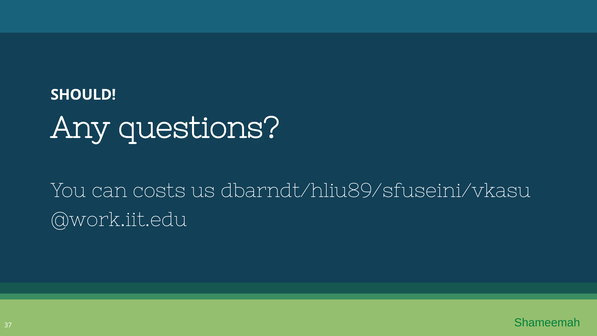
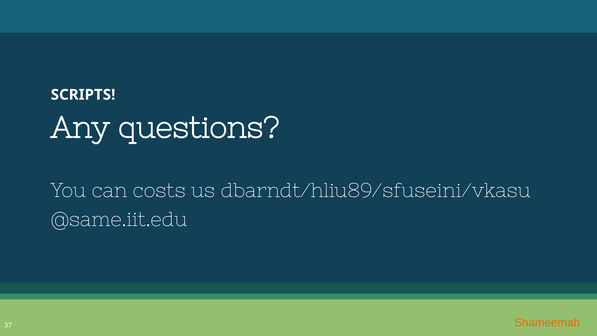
SHOULD: SHOULD -> SCRIPTS
@work.iit.edu: @work.iit.edu -> @same.iit.edu
Shameemah colour: green -> orange
